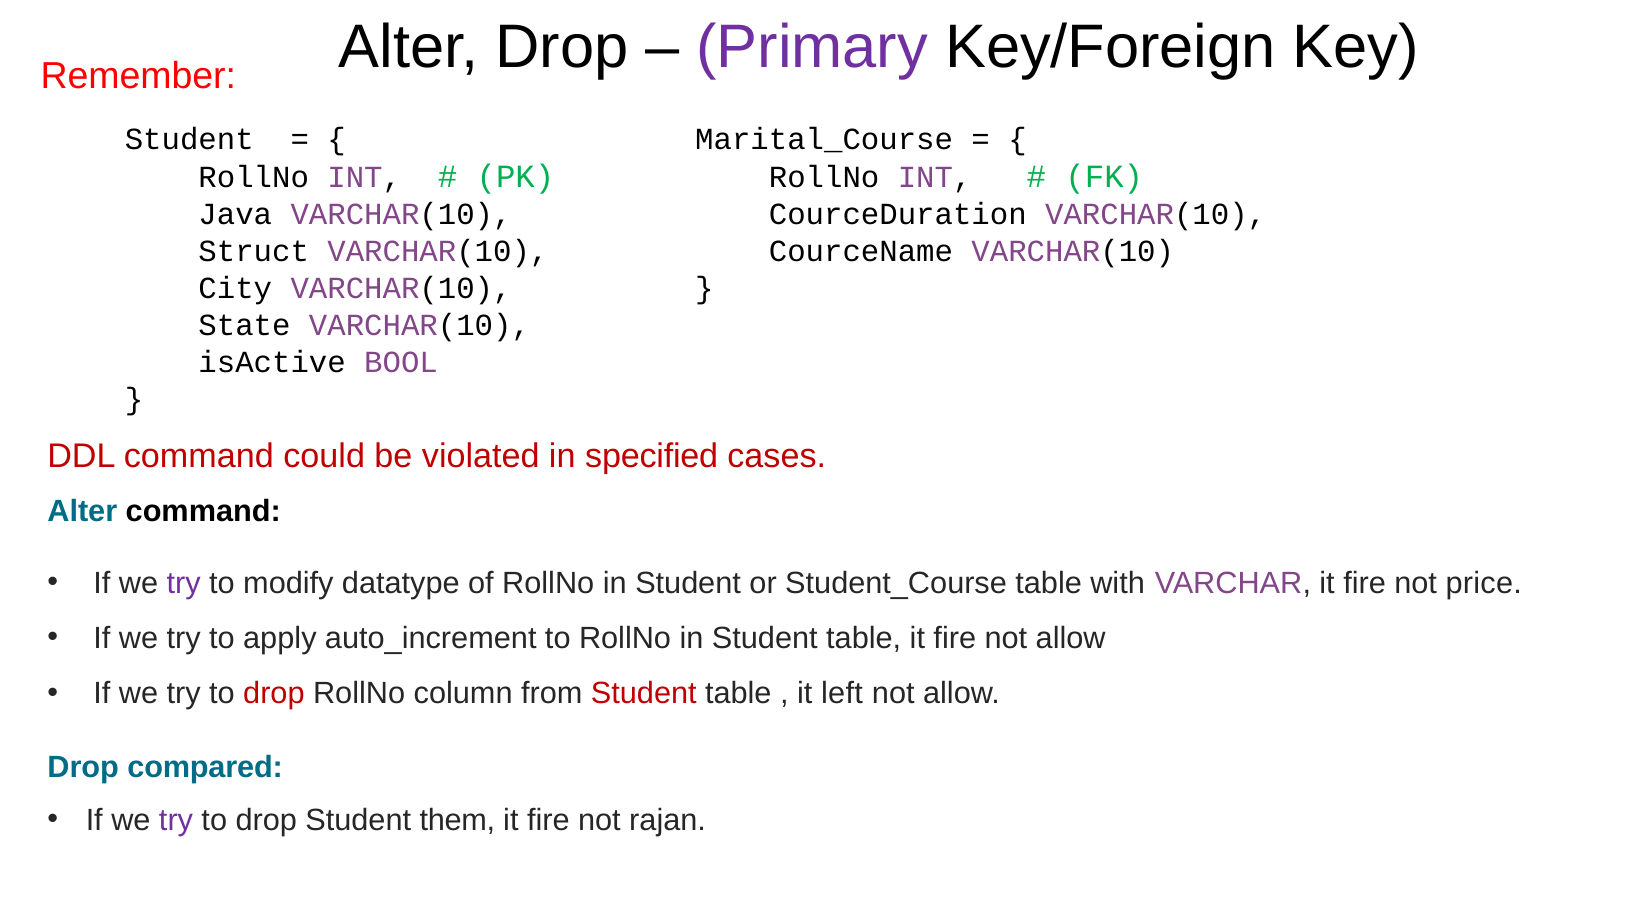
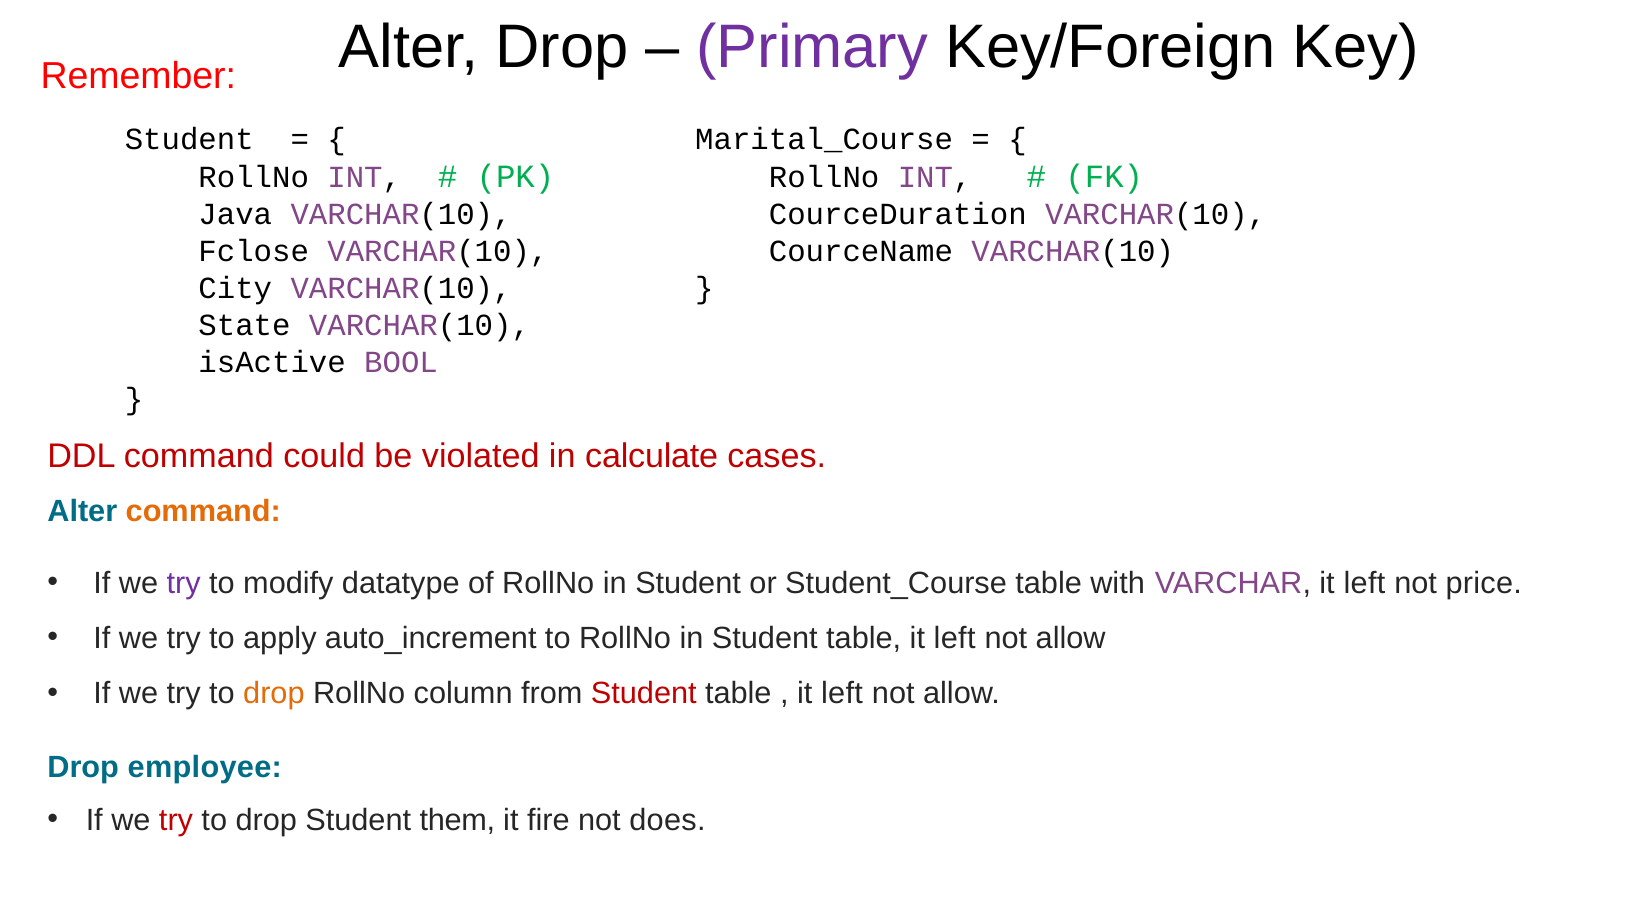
Struct: Struct -> Fclose
specified: specified -> calculate
command at (203, 511) colour: black -> orange
VARCHAR it fire: fire -> left
table it fire: fire -> left
drop at (274, 694) colour: red -> orange
compared: compared -> employee
try at (176, 820) colour: purple -> red
rajan: rajan -> does
